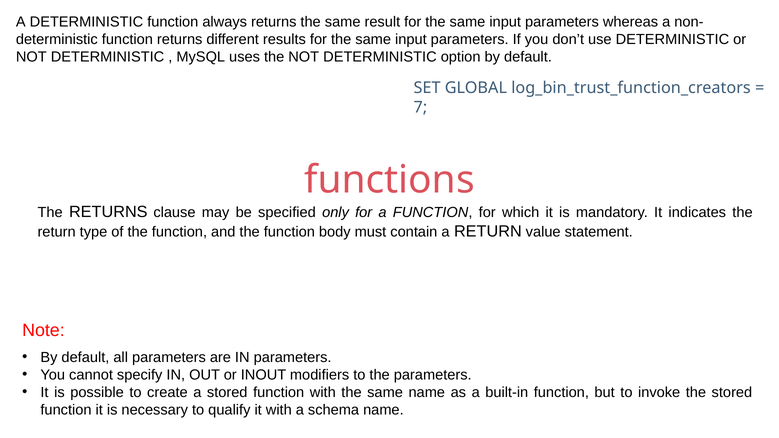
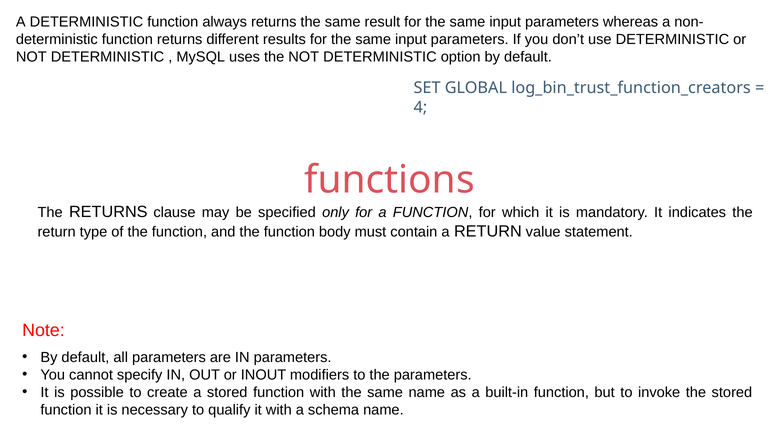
7: 7 -> 4
